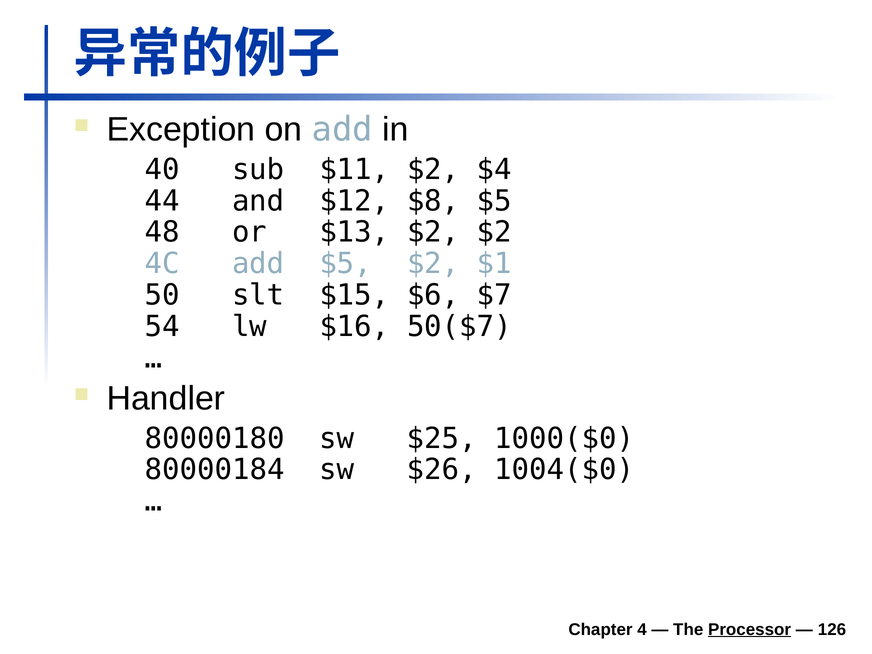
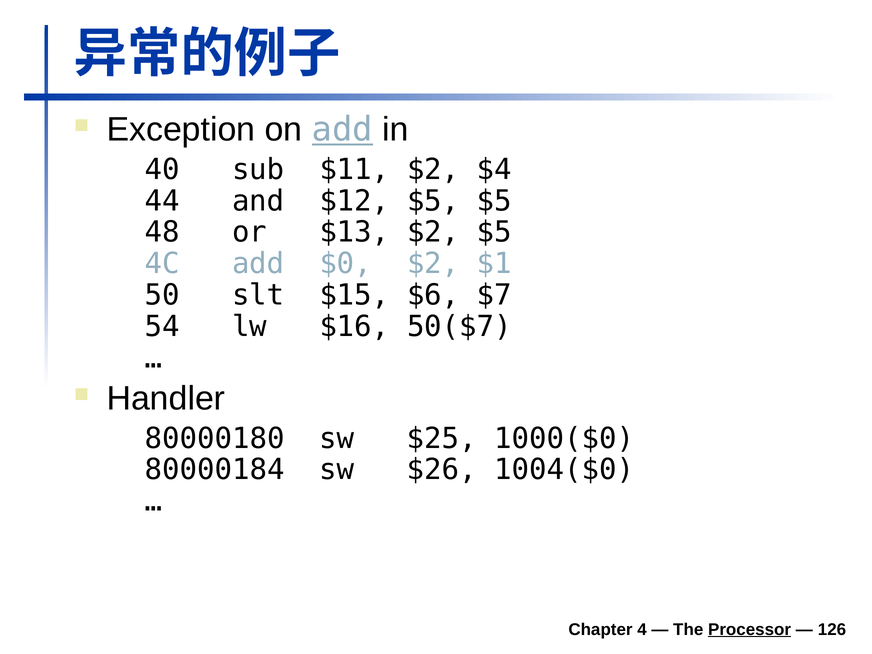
add at (342, 130) underline: none -> present
$12 $8: $8 -> $5
$2 $2: $2 -> $5
add $5: $5 -> $0
